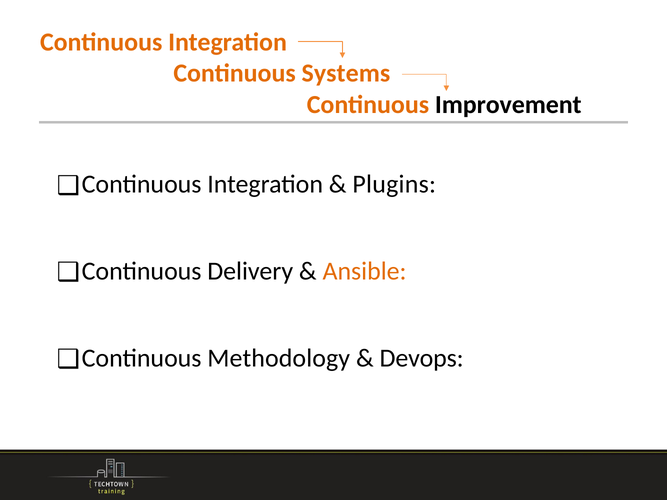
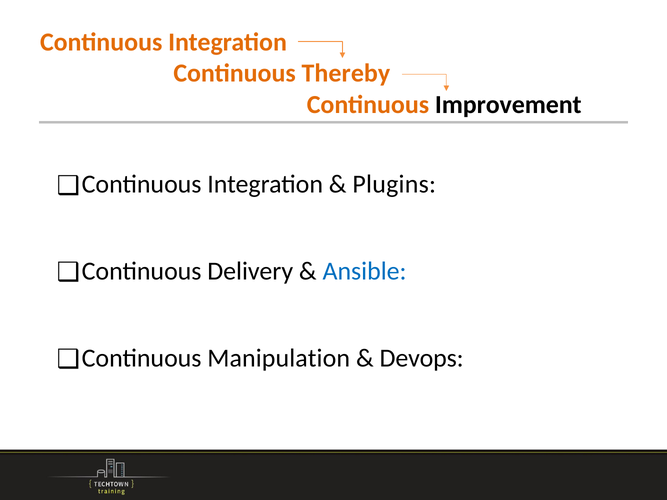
Systems: Systems -> Thereby
Ansible colour: orange -> blue
Methodology: Methodology -> Manipulation
